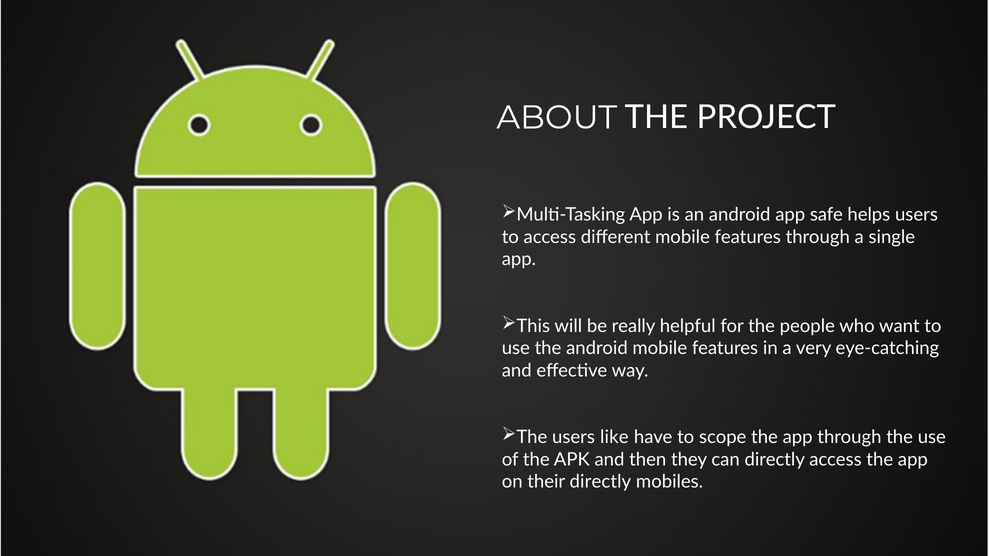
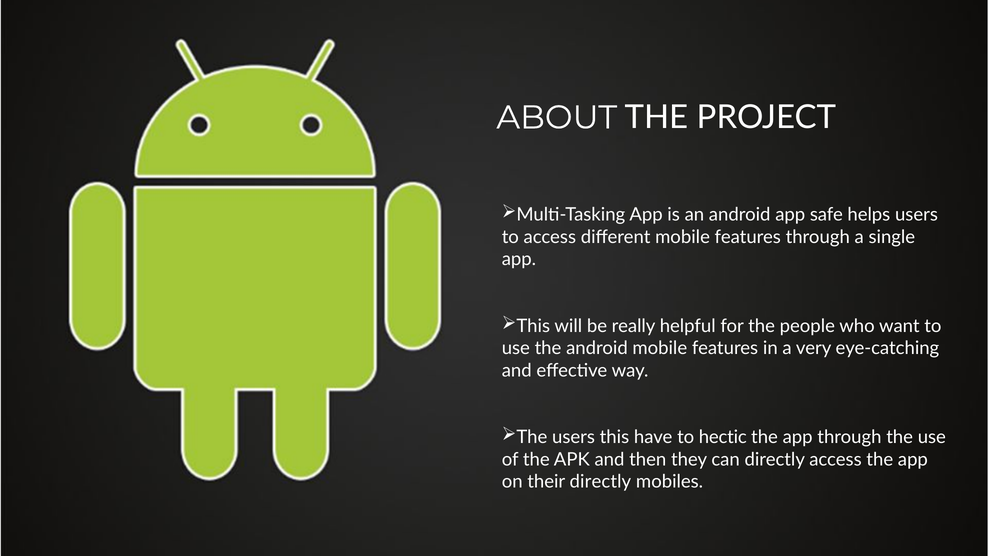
users like: like -> this
scope: scope -> hectic
